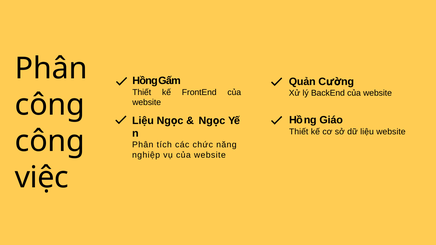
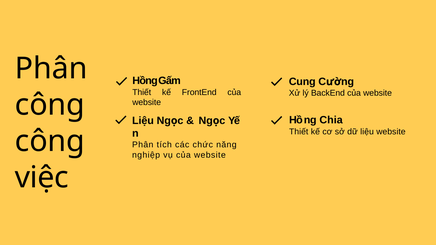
Quản: Quản -> Cung
Giáo: Giáo -> Chia
